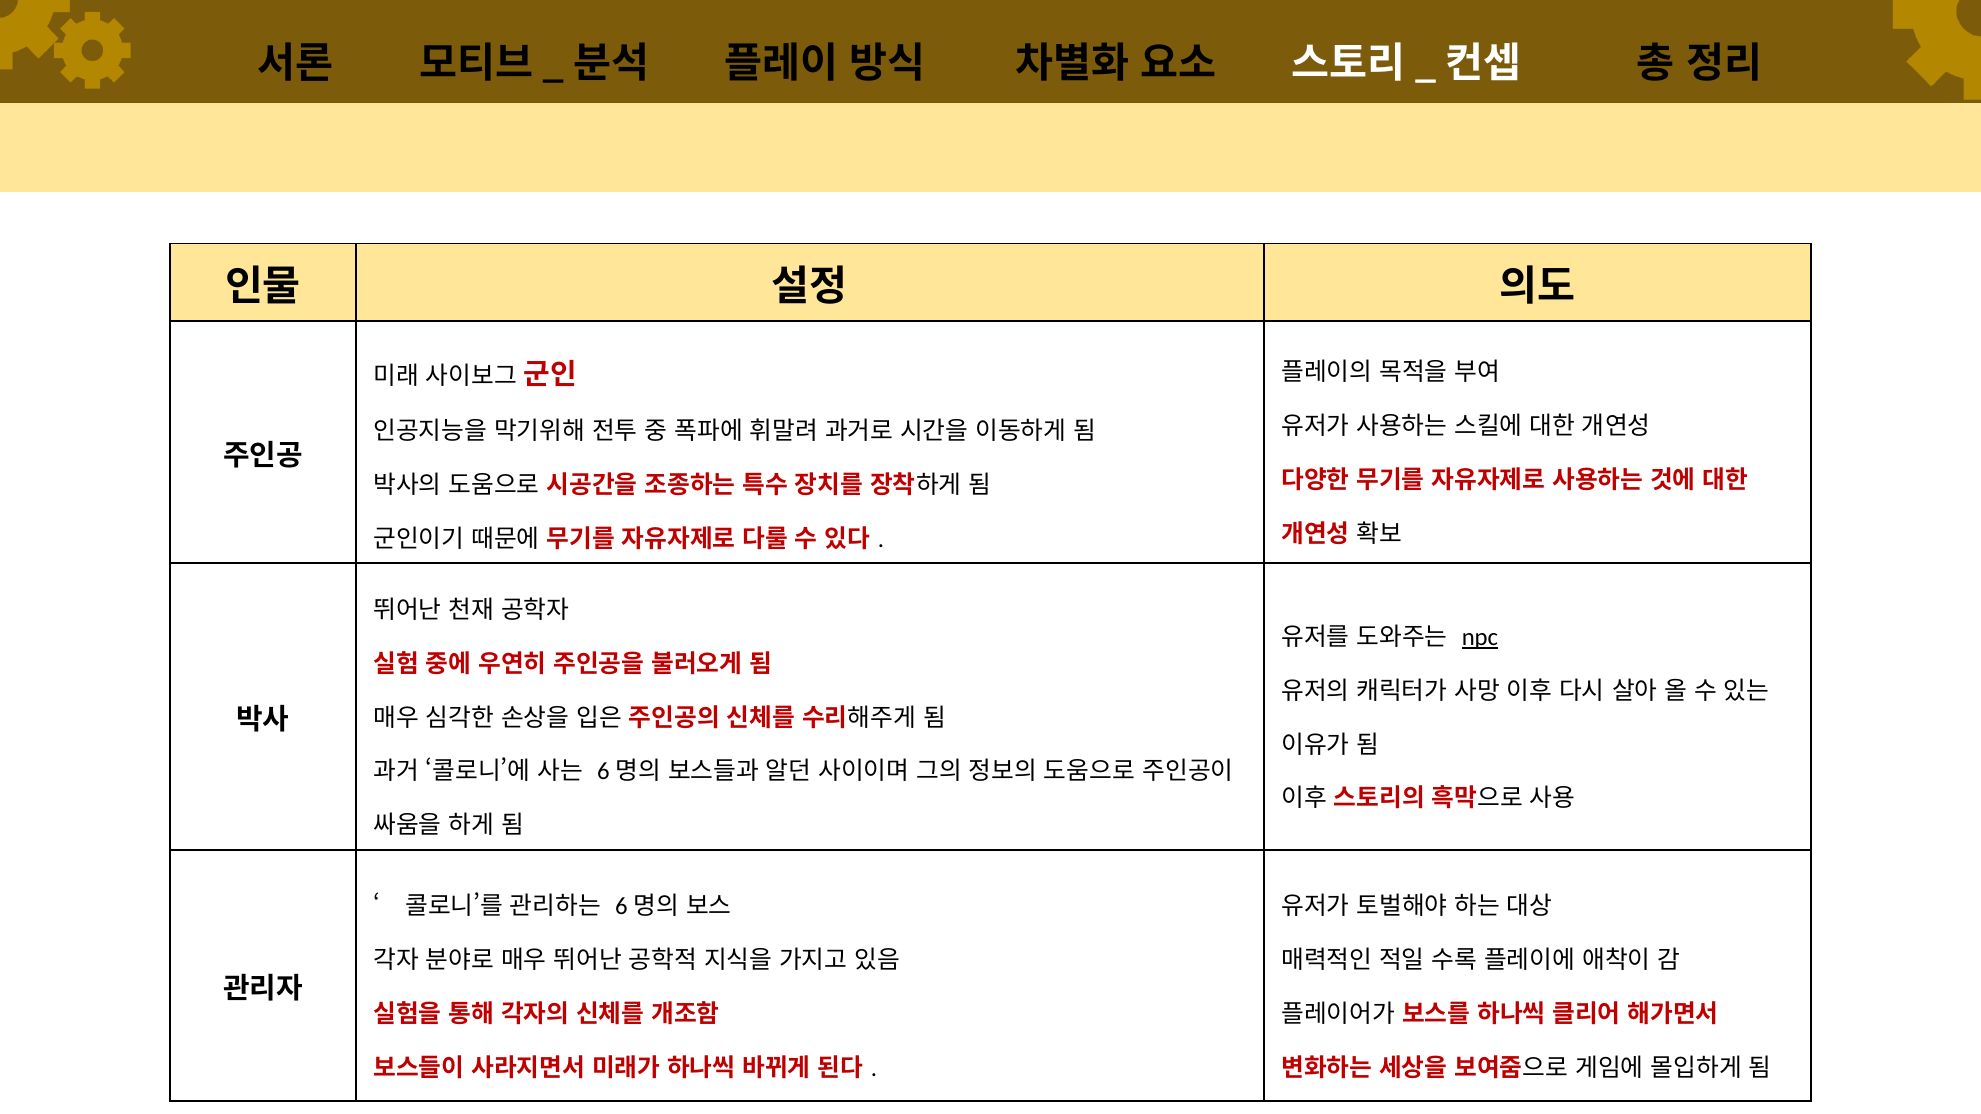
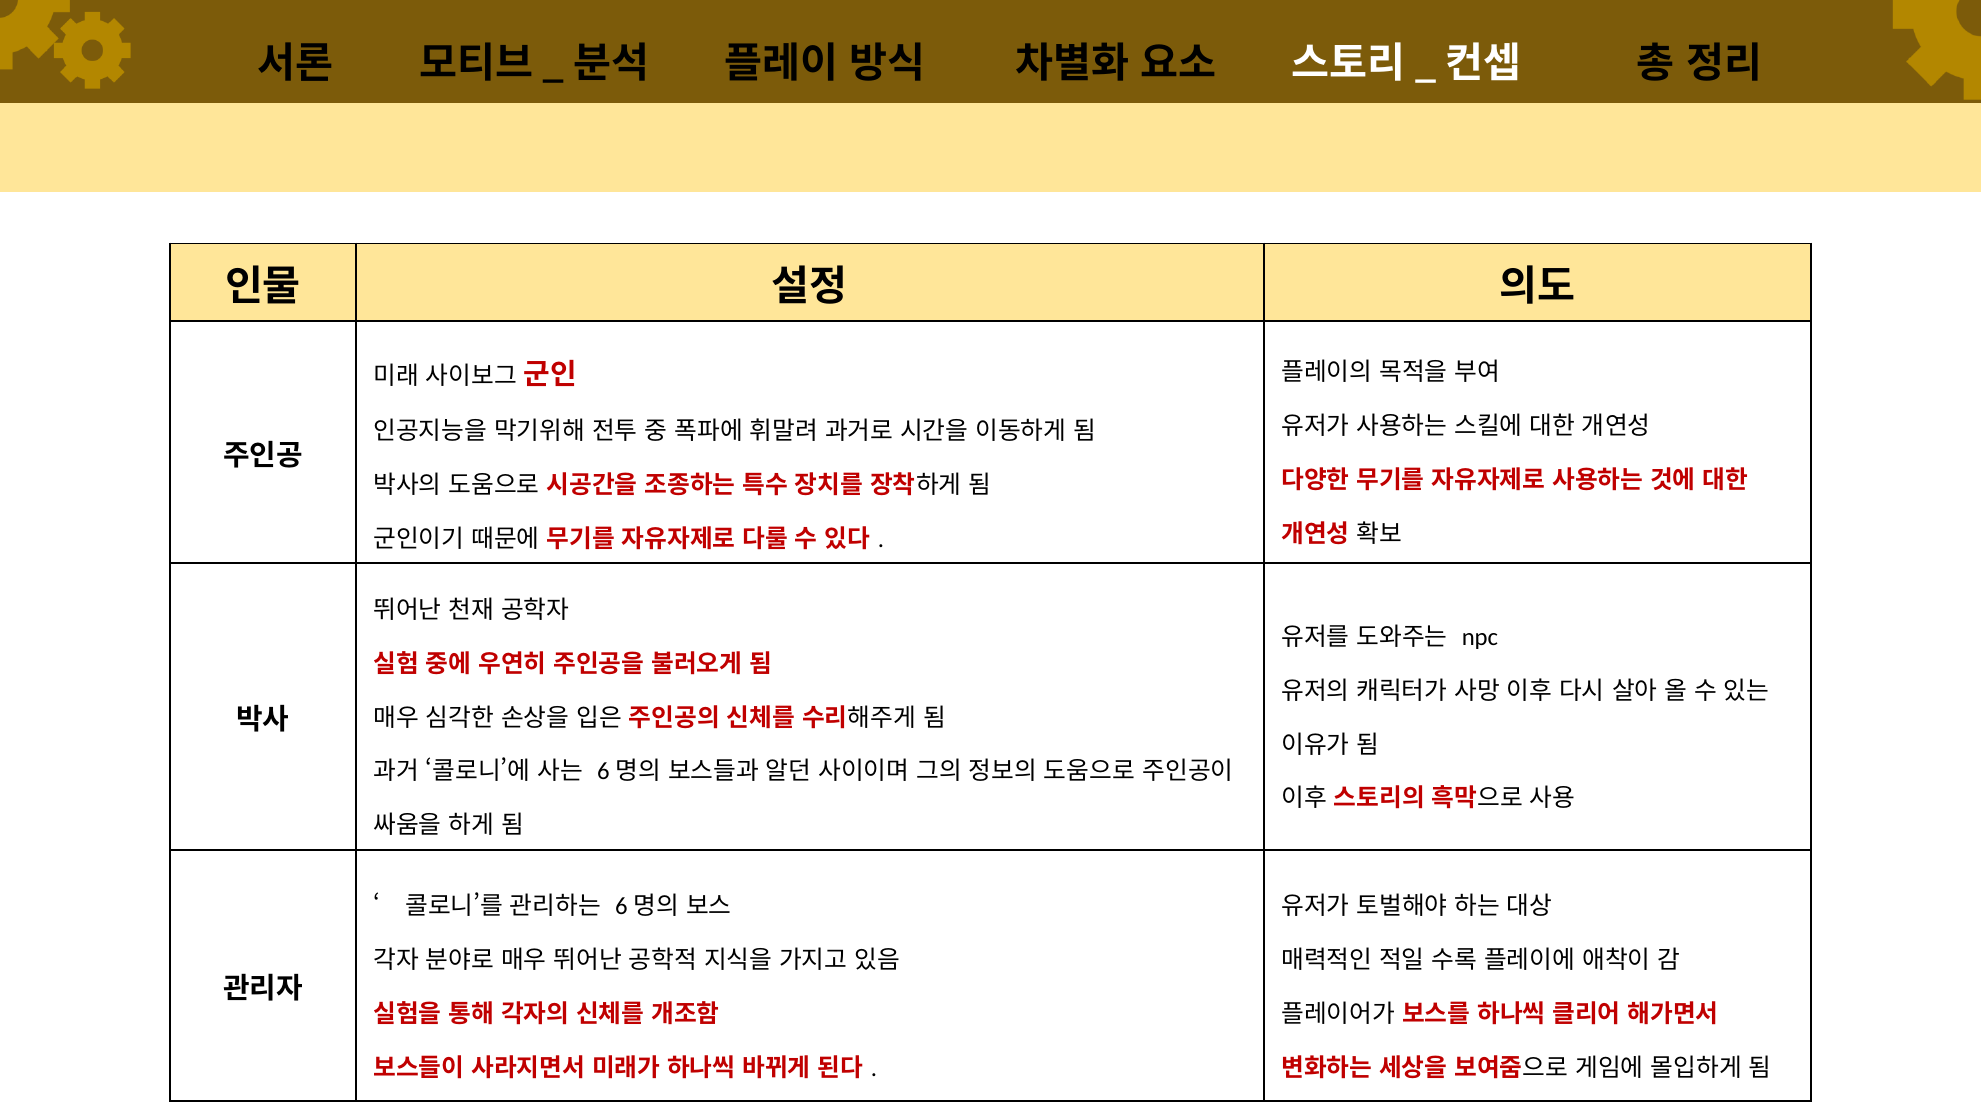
npc underline: present -> none
